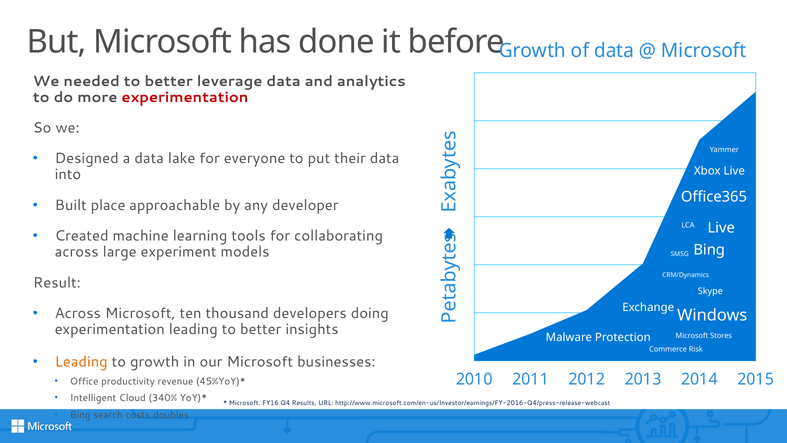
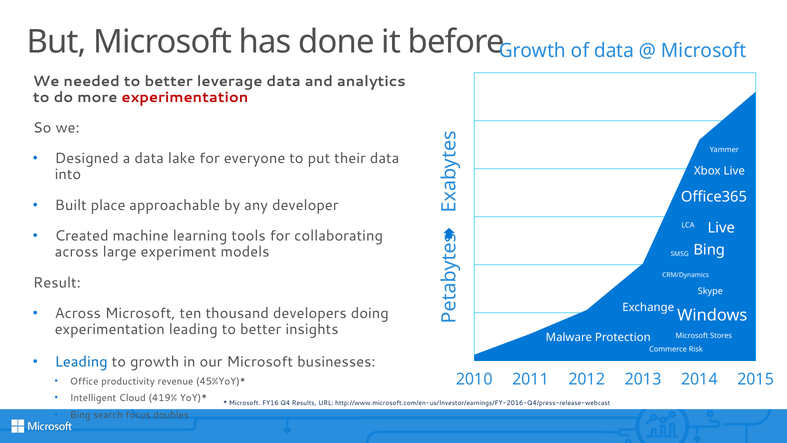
Leading at (81, 362) colour: orange -> blue
340%: 340% -> 419%
costs: costs -> focus
